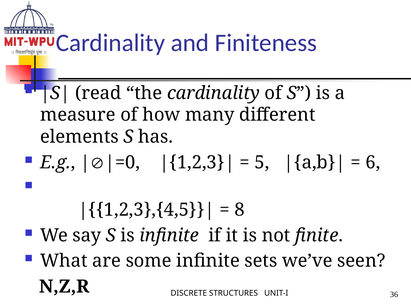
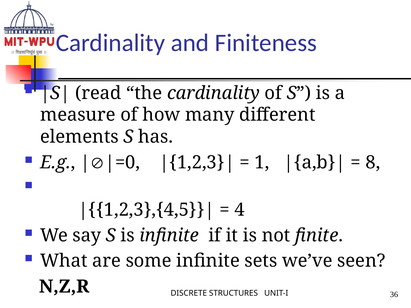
5: 5 -> 1
6: 6 -> 8
8: 8 -> 4
